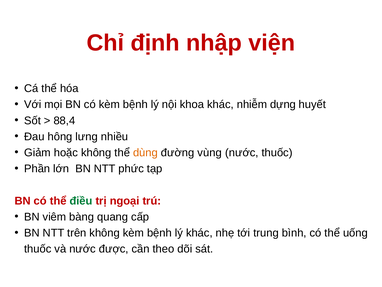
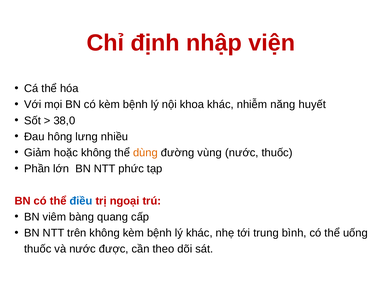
dựng: dựng -> năng
88,4: 88,4 -> 38,0
điều colour: green -> blue
